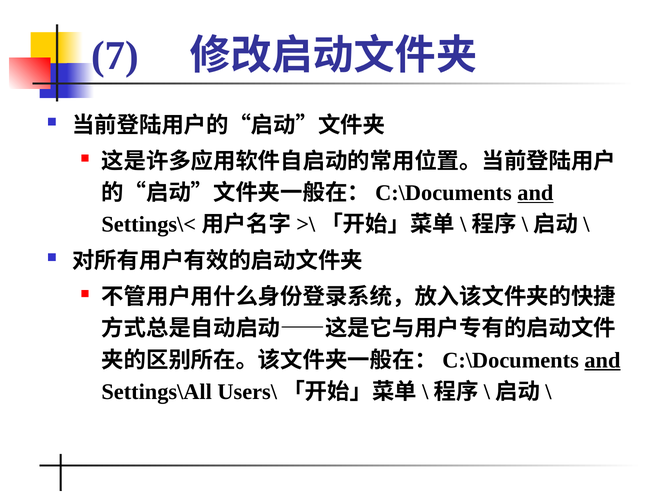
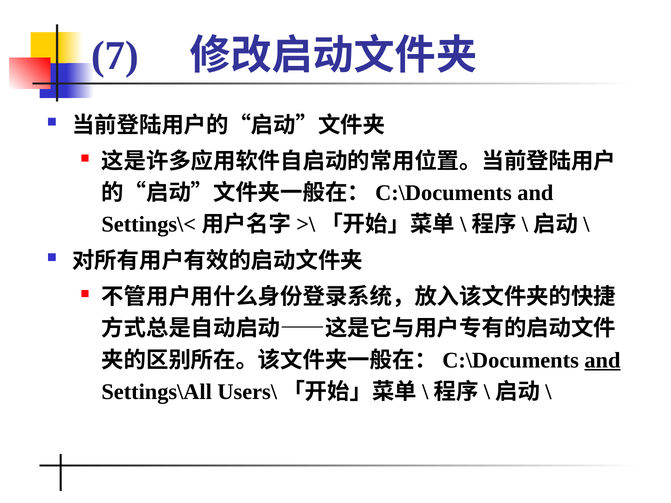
and at (535, 193) underline: present -> none
